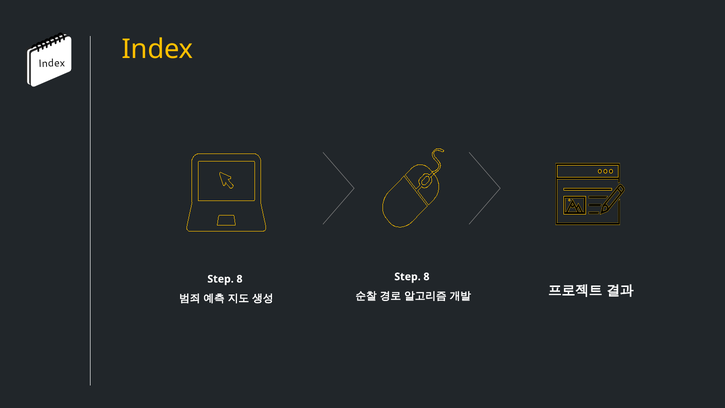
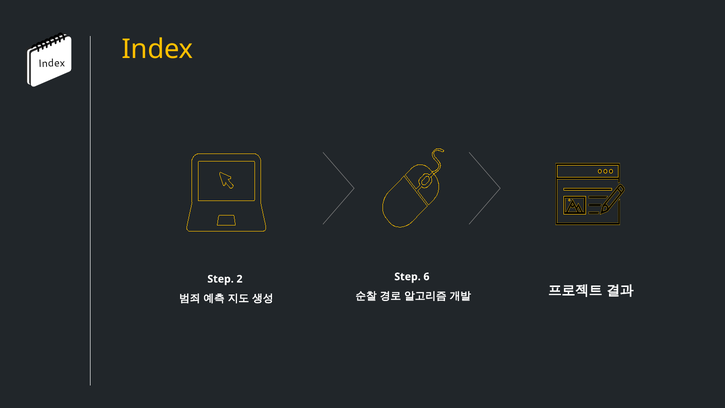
8 at (426, 277): 8 -> 6
8 at (240, 279): 8 -> 2
